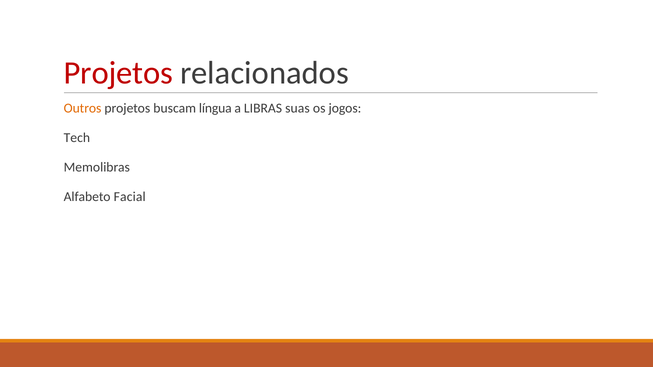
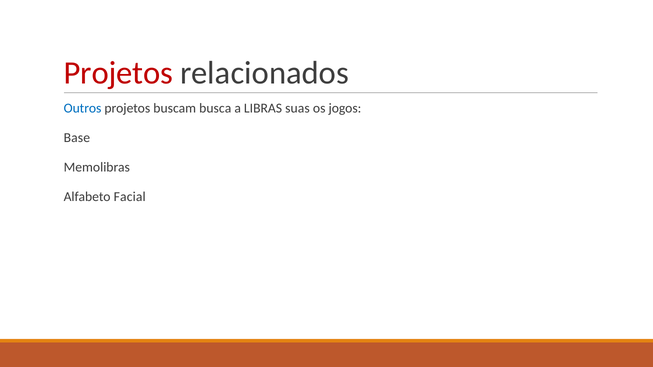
Outros colour: orange -> blue
língua: língua -> busca
Tech: Tech -> Base
